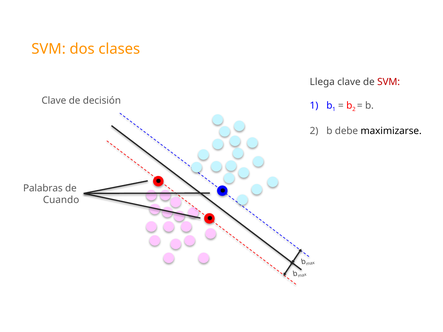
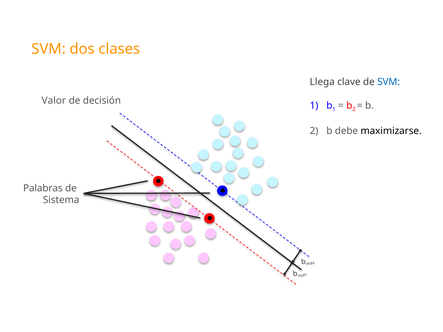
SVM at (389, 82) colour: red -> blue
Clave at (54, 101): Clave -> Valor
Cuando: Cuando -> Sistema
